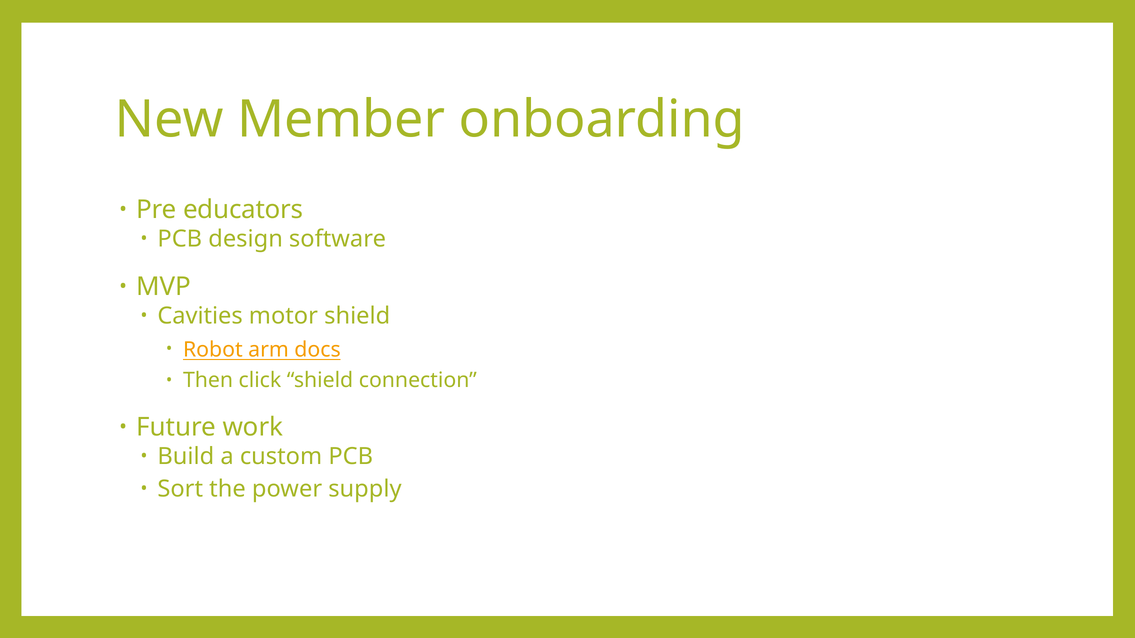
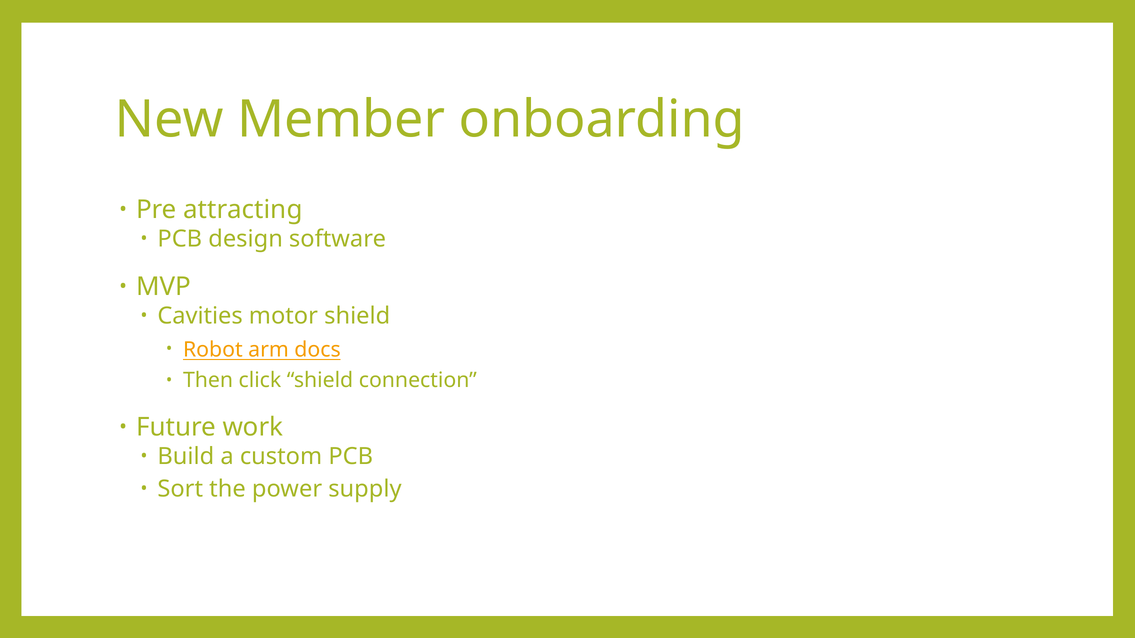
educators: educators -> attracting
